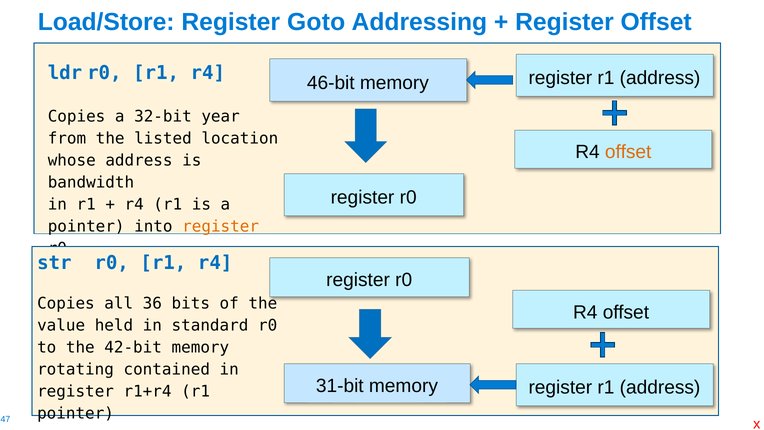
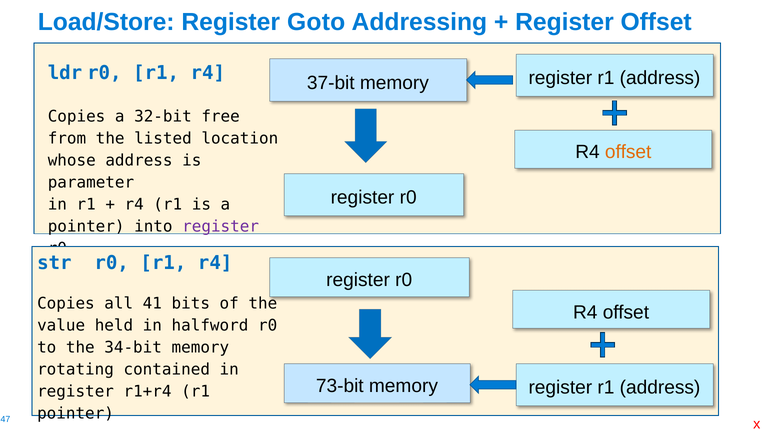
46-bit: 46-bit -> 37-bit
year: year -> free
bandwidth: bandwidth -> parameter
register at (221, 226) colour: orange -> purple
36: 36 -> 41
standard: standard -> halfword
42-bit: 42-bit -> 34-bit
31-bit: 31-bit -> 73-bit
